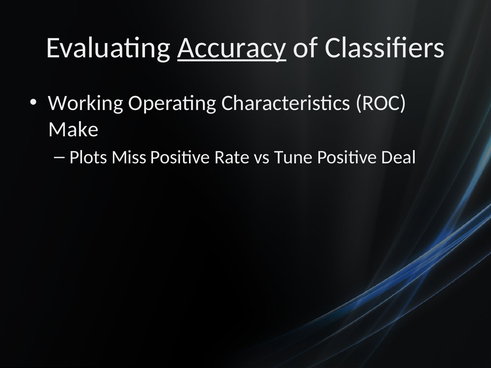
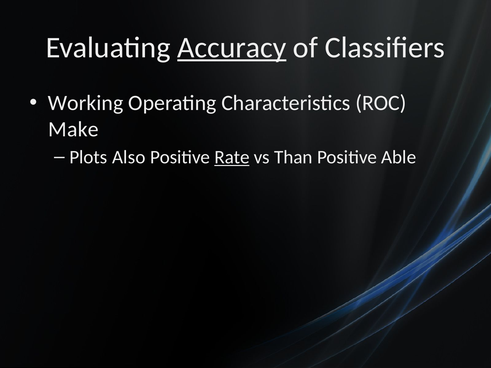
Miss: Miss -> Also
Rate underline: none -> present
Tune: Tune -> Than
Deal: Deal -> Able
